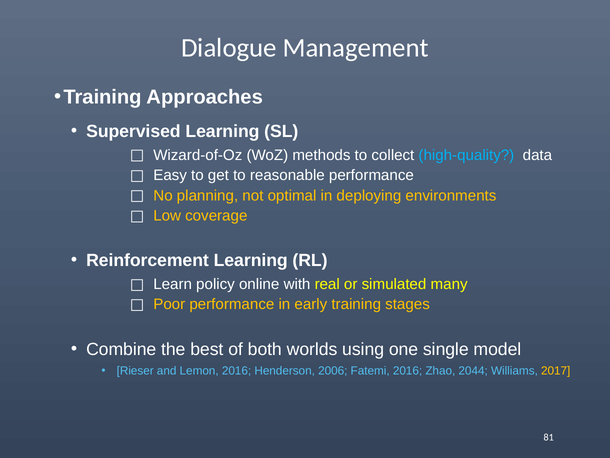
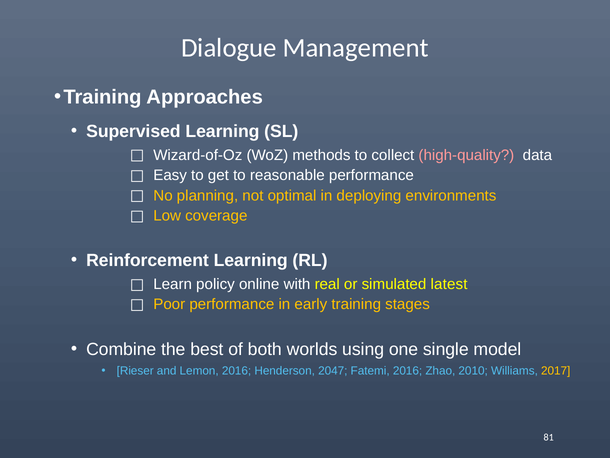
high-quality colour: light blue -> pink
many: many -> latest
2006: 2006 -> 2047
2044: 2044 -> 2010
